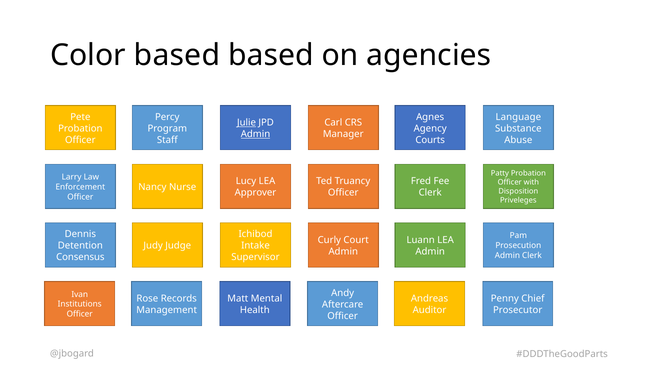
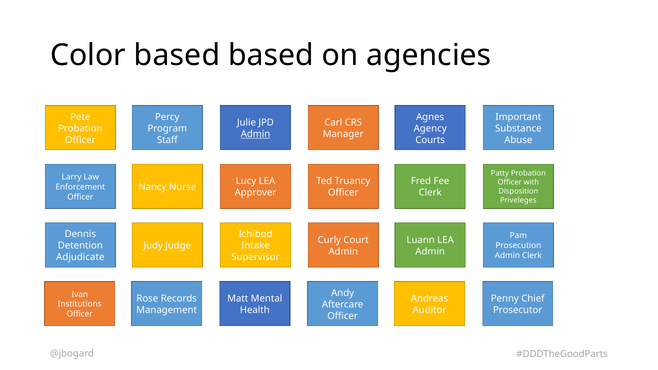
Language: Language -> Important
Julie underline: present -> none
Consensus: Consensus -> Adjudicate
